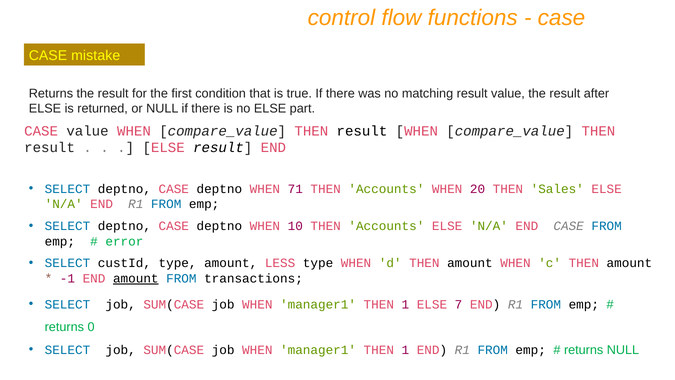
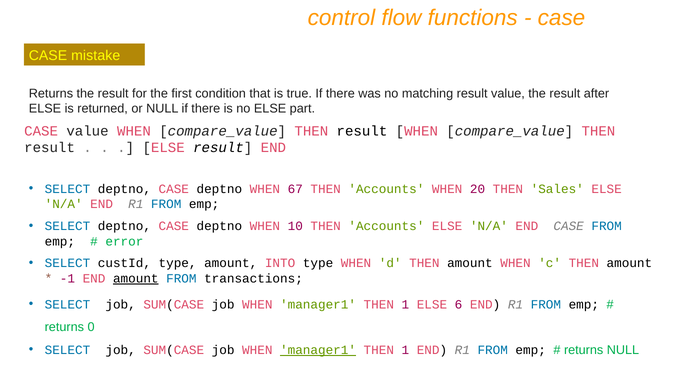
71: 71 -> 67
LESS: LESS -> INTO
7: 7 -> 6
manager1 at (318, 350) underline: none -> present
